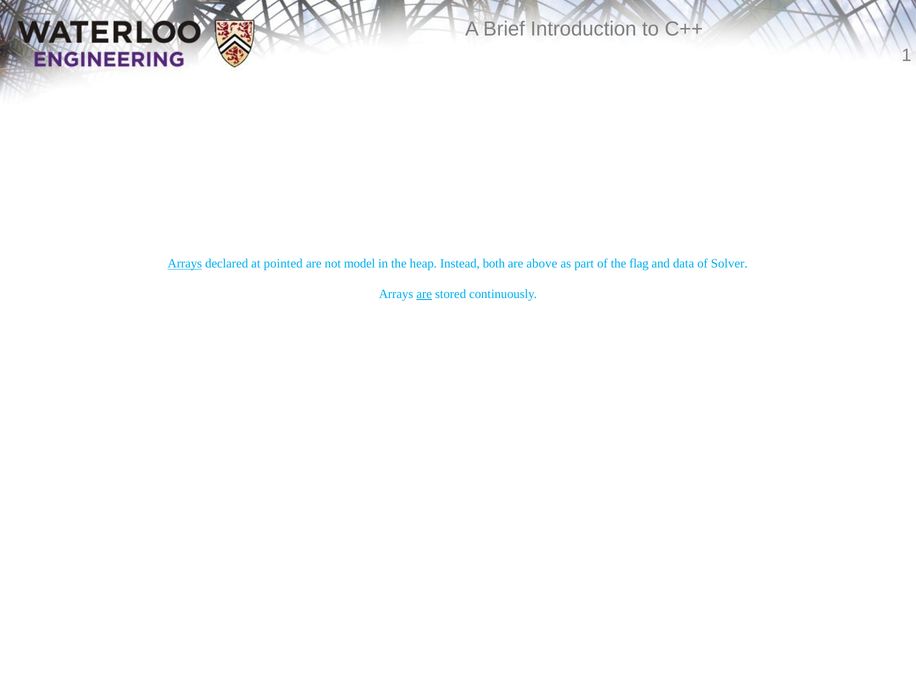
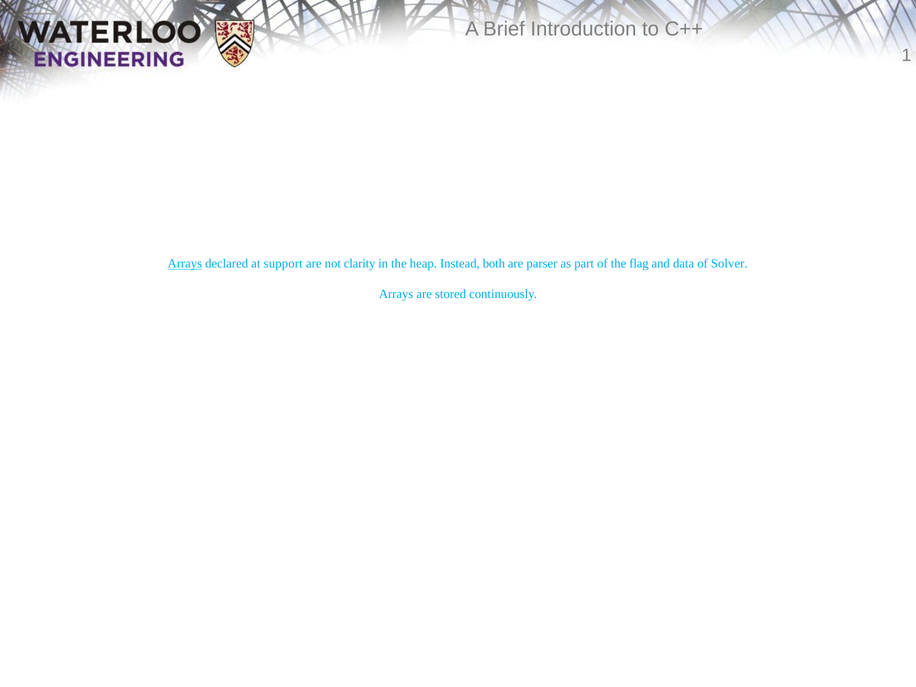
pointed: pointed -> support
model: model -> clarity
above: above -> parser
are at (424, 294) underline: present -> none
